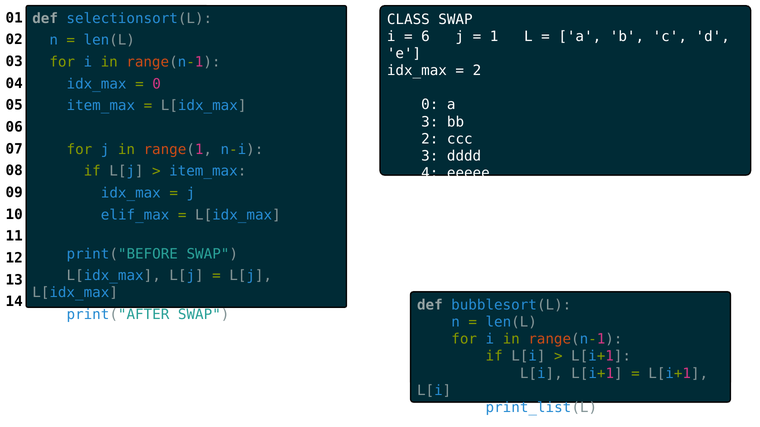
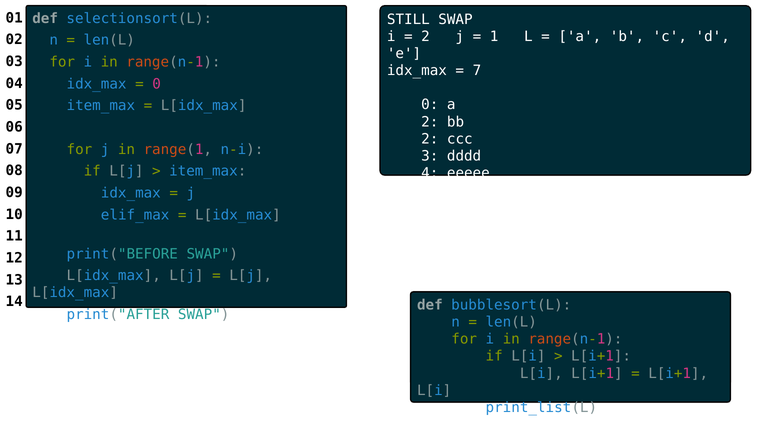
CLASS: CLASS -> STILL
6 at (426, 36): 6 -> 2
2 at (477, 71): 2 -> 7
3 at (430, 122): 3 -> 2
